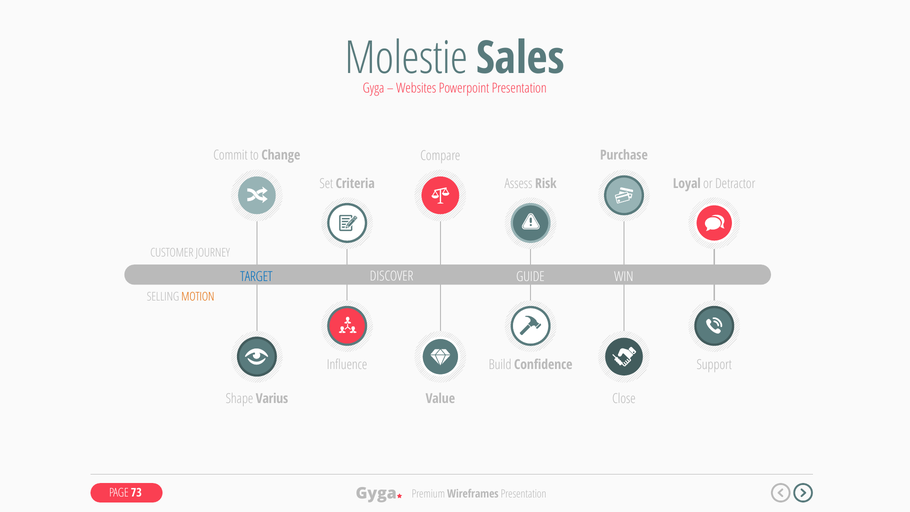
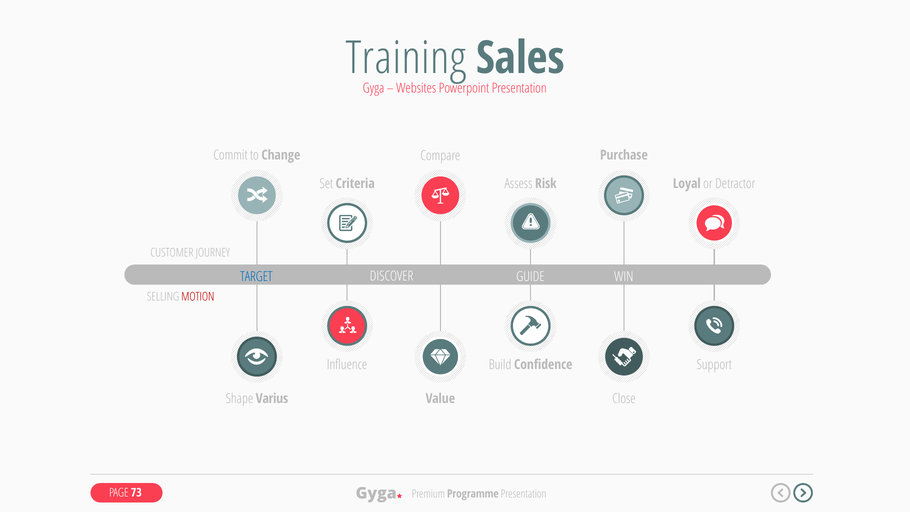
Molestie: Molestie -> Training
MOTION colour: orange -> red
Wireframes: Wireframes -> Programme
